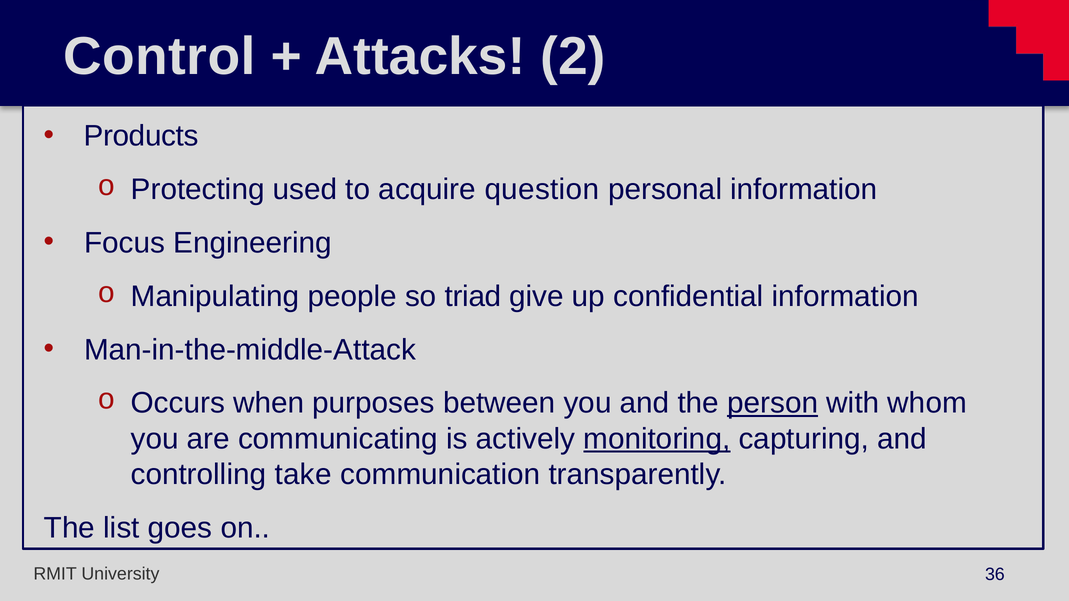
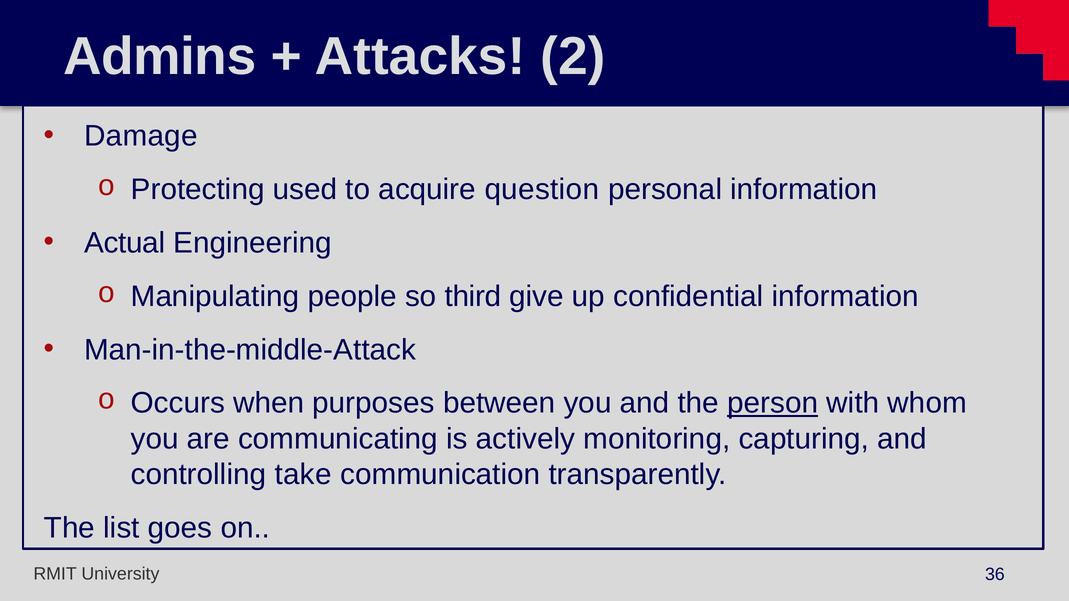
Control: Control -> Admins
Products: Products -> Damage
Focus: Focus -> Actual
triad: triad -> third
monitoring underline: present -> none
